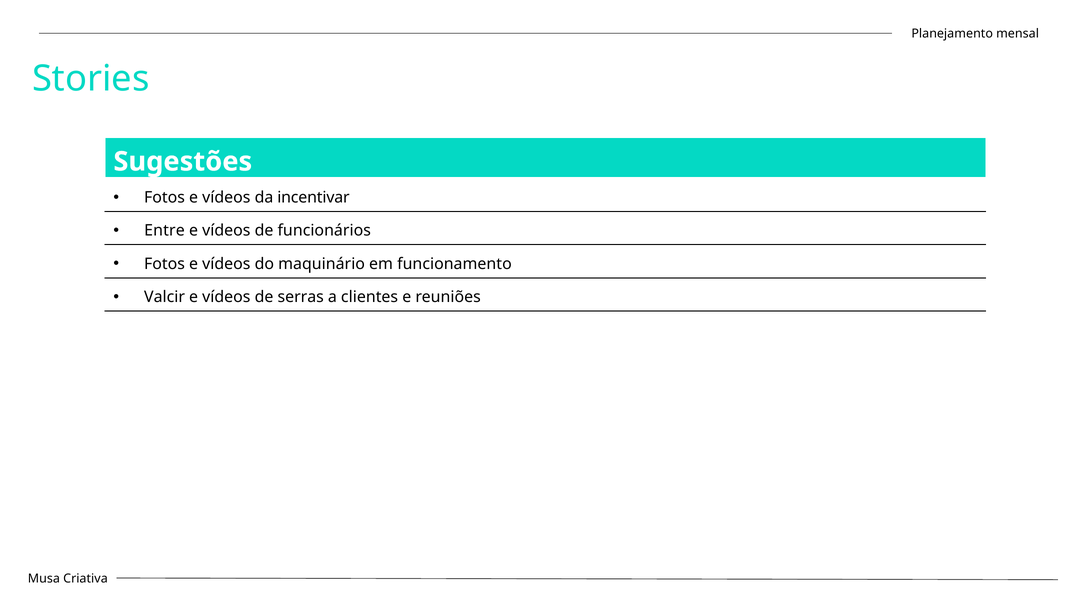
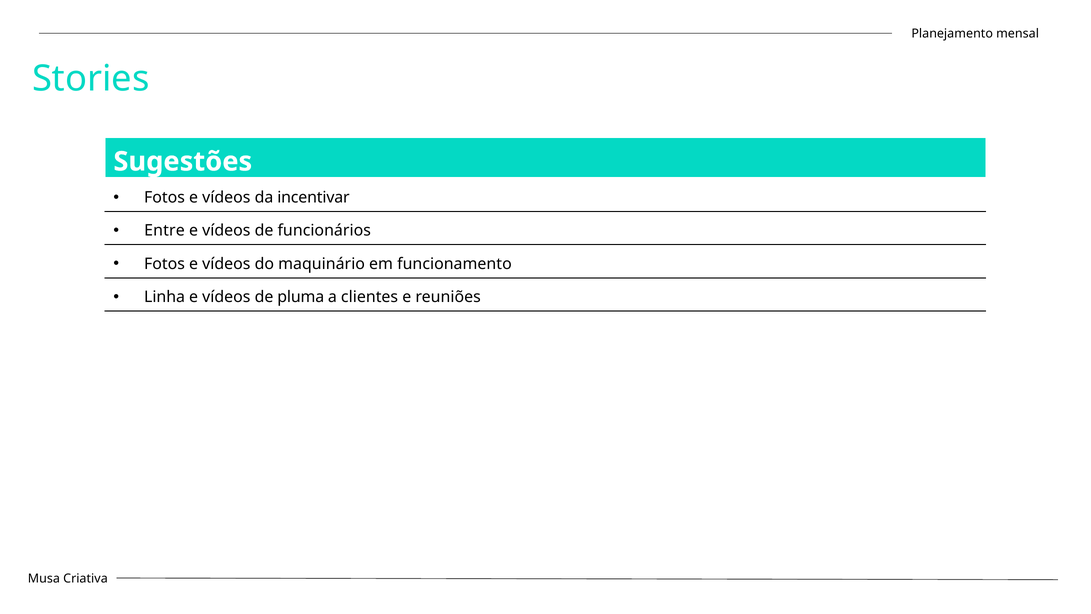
Valcir: Valcir -> Linha
serras: serras -> pluma
